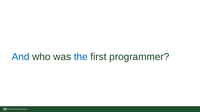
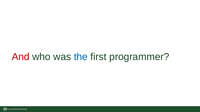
And colour: blue -> red
